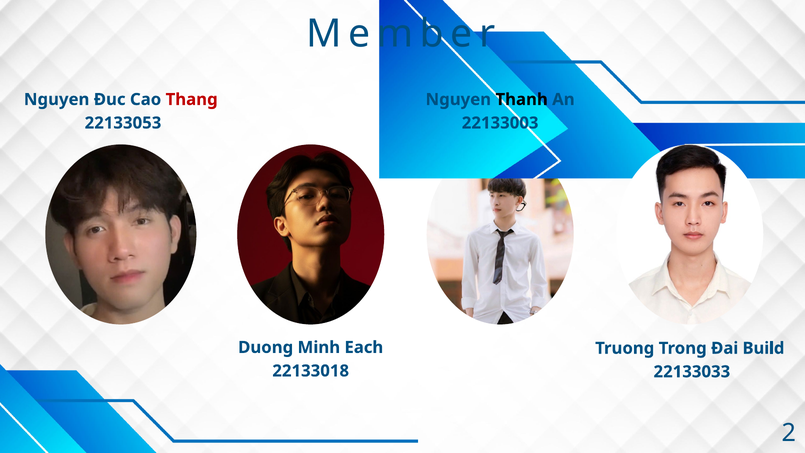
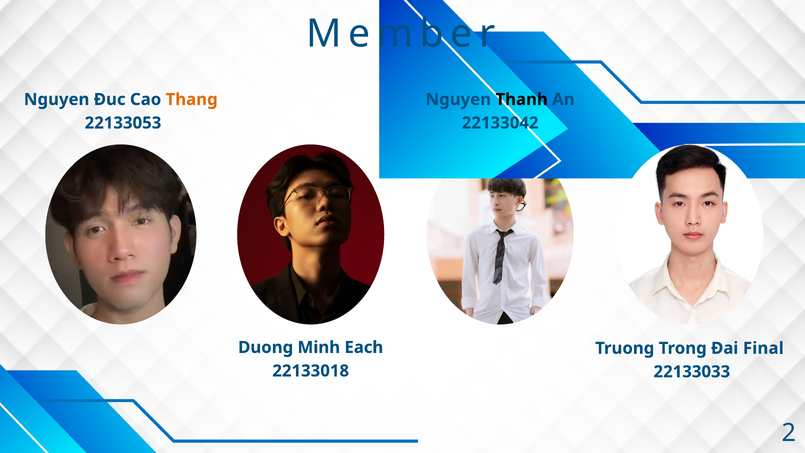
Thang colour: red -> orange
22133003: 22133003 -> 22133042
Build: Build -> Final
